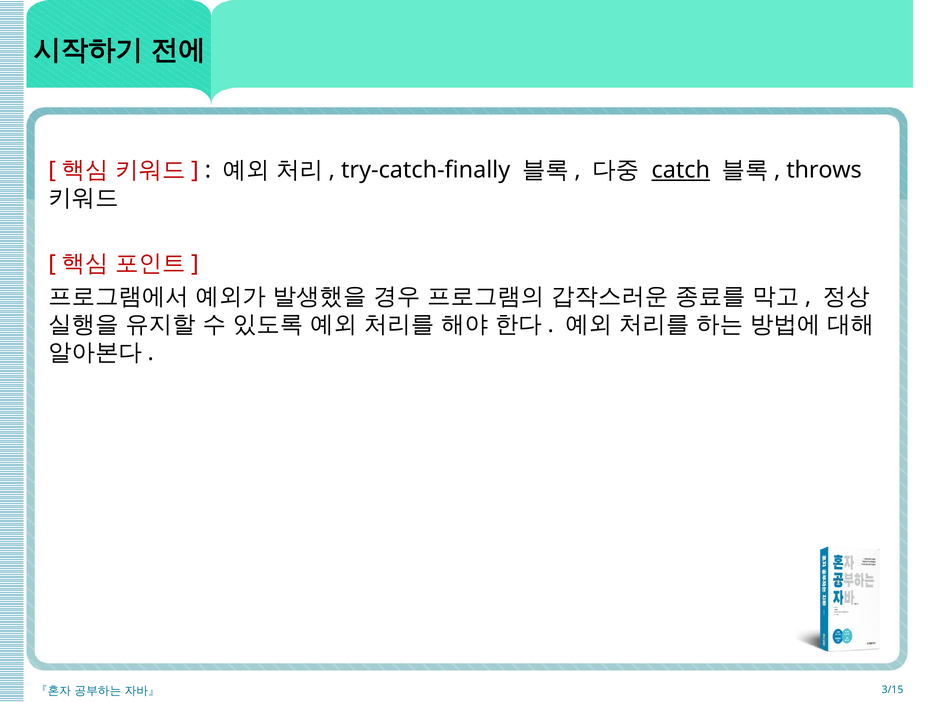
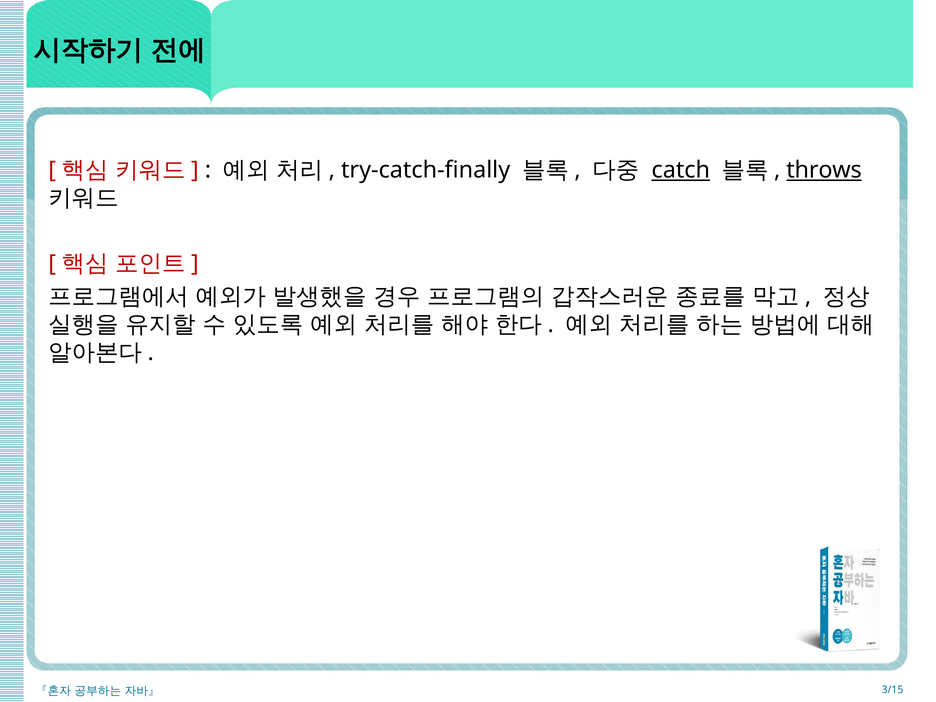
throws underline: none -> present
